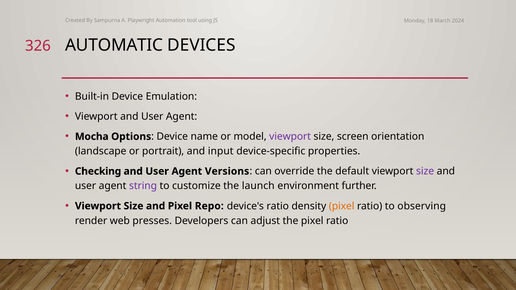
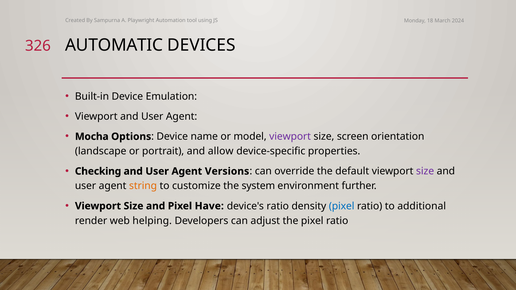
input: input -> allow
string colour: purple -> orange
launch: launch -> system
Repo: Repo -> Have
pixel at (342, 206) colour: orange -> blue
observing: observing -> additional
presses: presses -> helping
